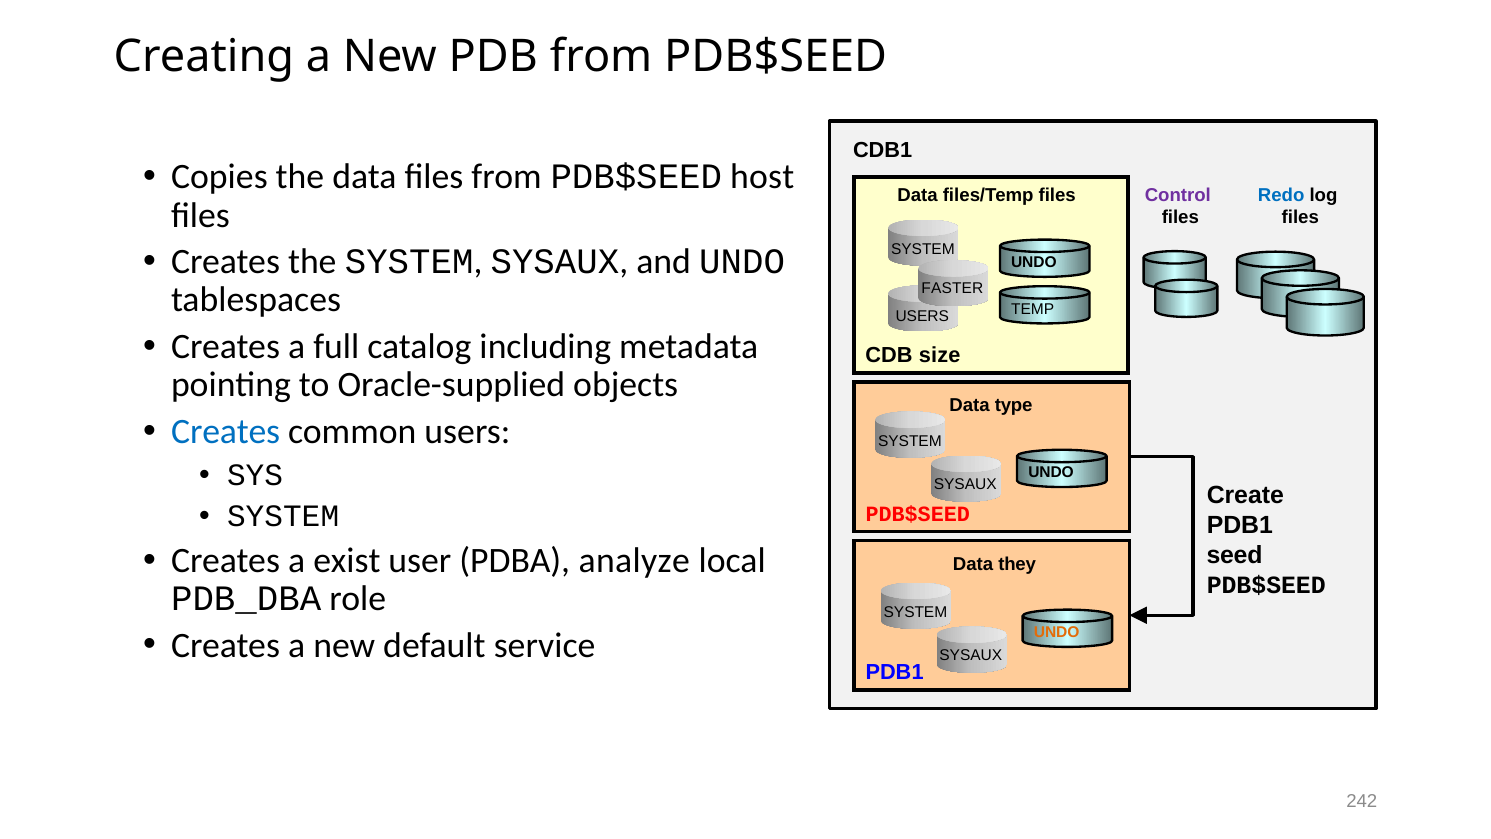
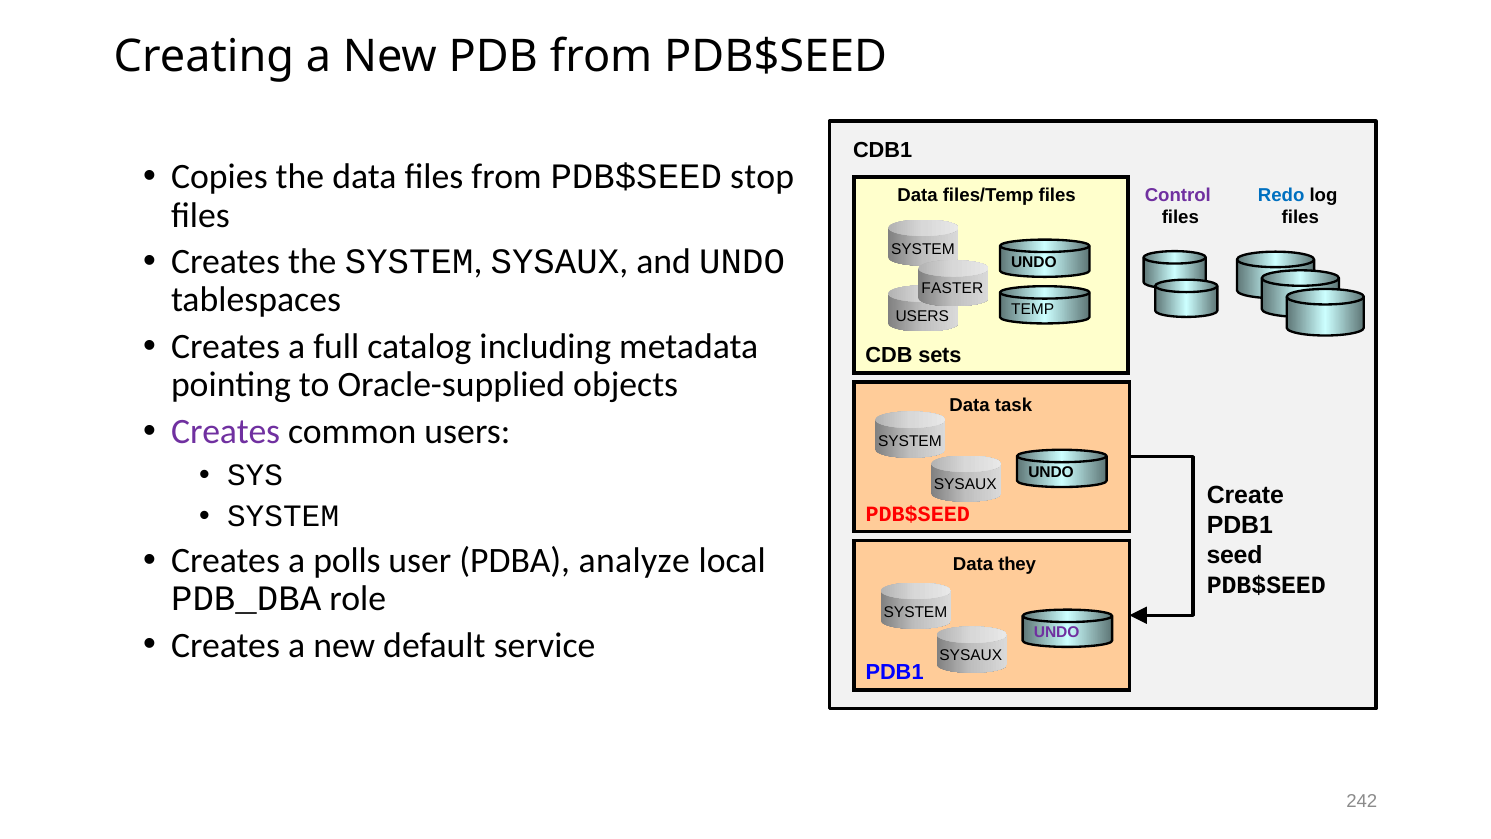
host: host -> stop
size: size -> sets
type: type -> task
Creates at (226, 431) colour: blue -> purple
exist: exist -> polls
UNDO at (1057, 633) colour: orange -> purple
